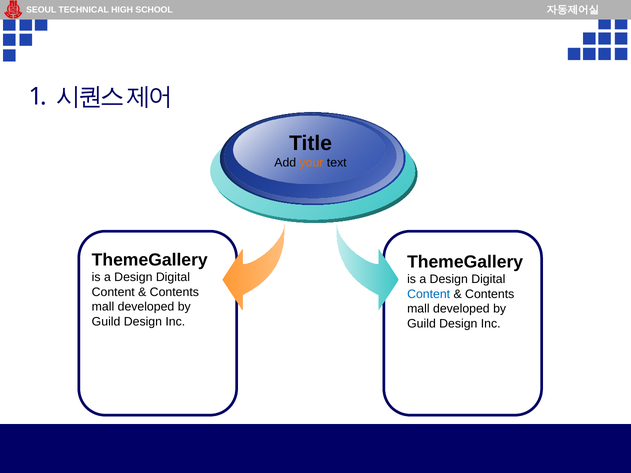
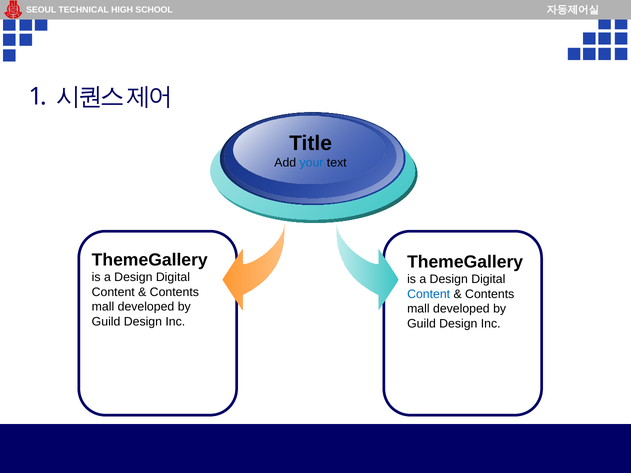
your colour: orange -> blue
